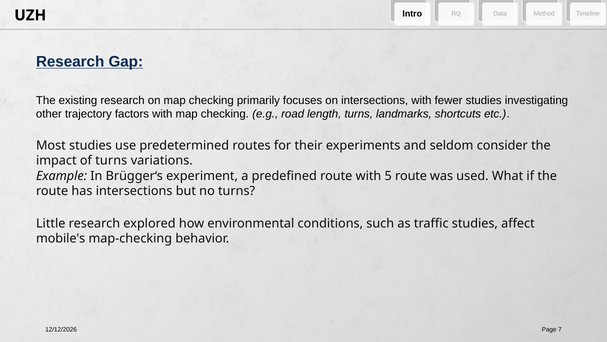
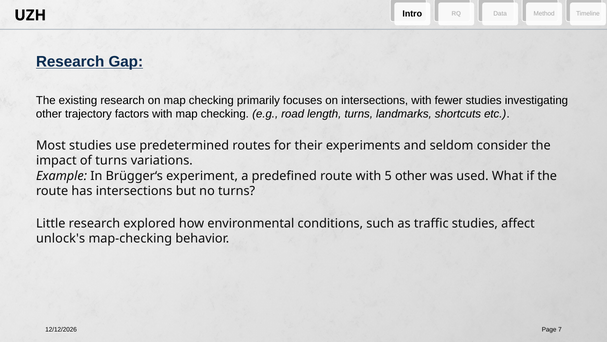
5 route: route -> other
mobile's: mobile's -> unlock's
